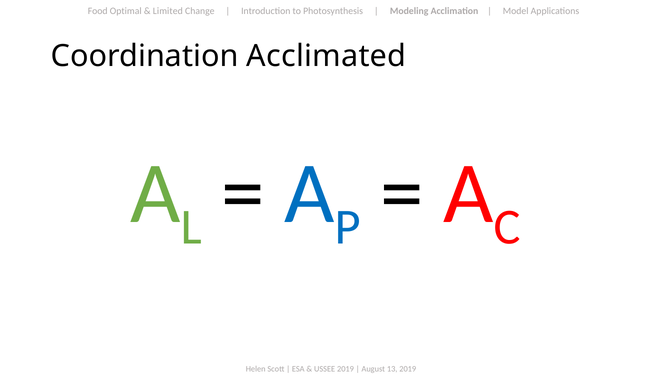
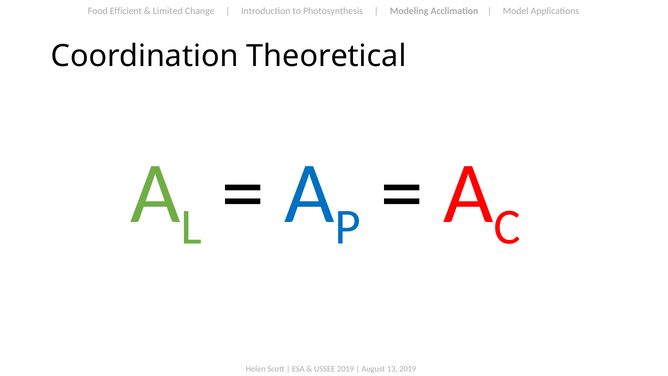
Optimal: Optimal -> Efficient
Acclimated: Acclimated -> Theoretical
